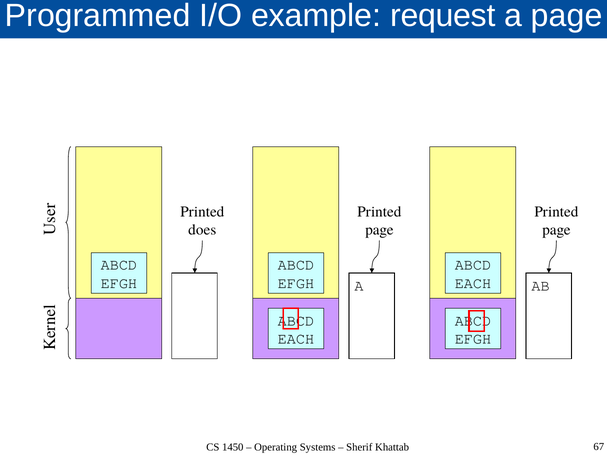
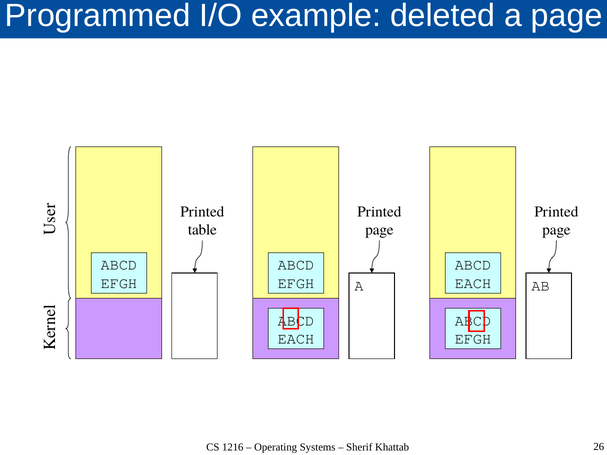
request: request -> deleted
does: does -> table
1450: 1450 -> 1216
67: 67 -> 26
